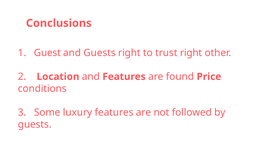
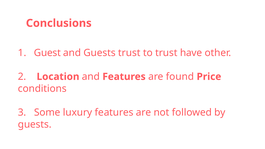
Guests right: right -> trust
trust right: right -> have
